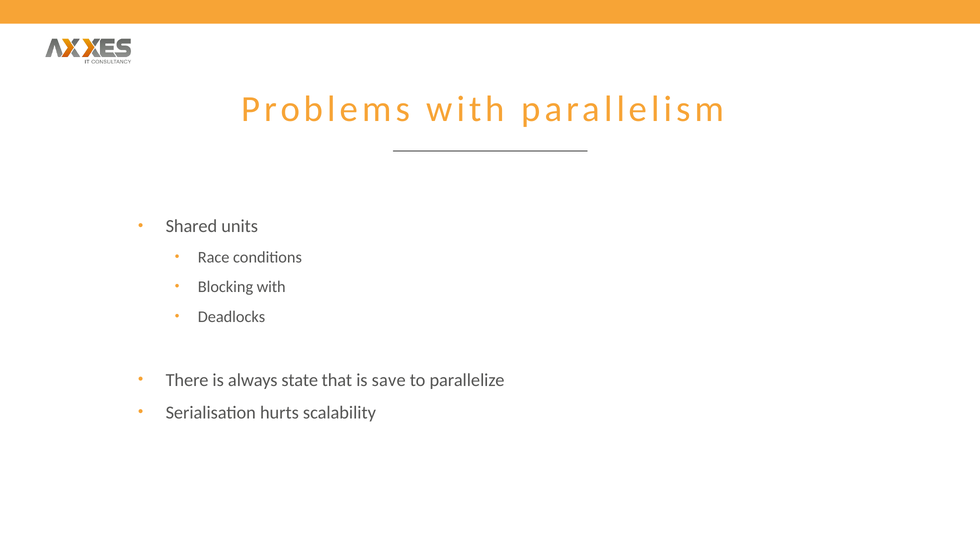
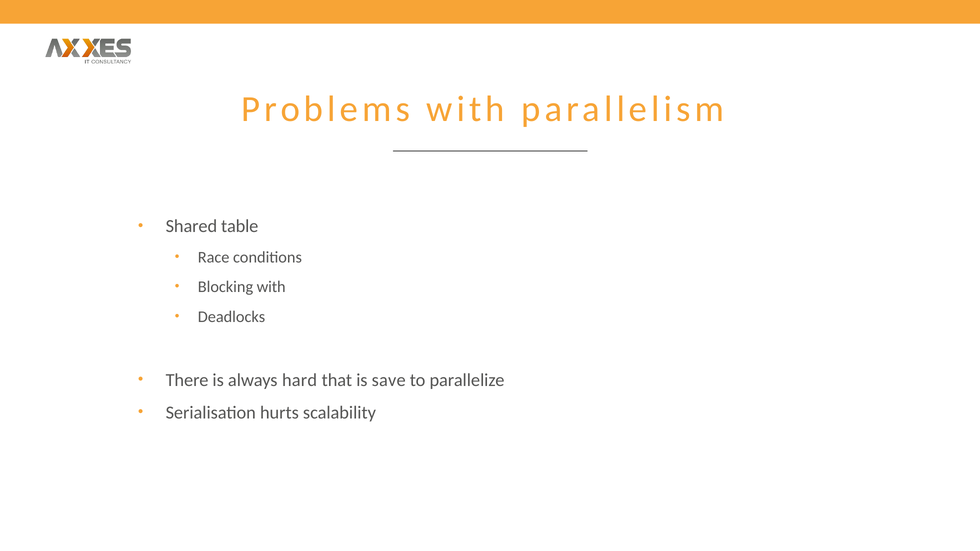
units: units -> table
state: state -> hard
